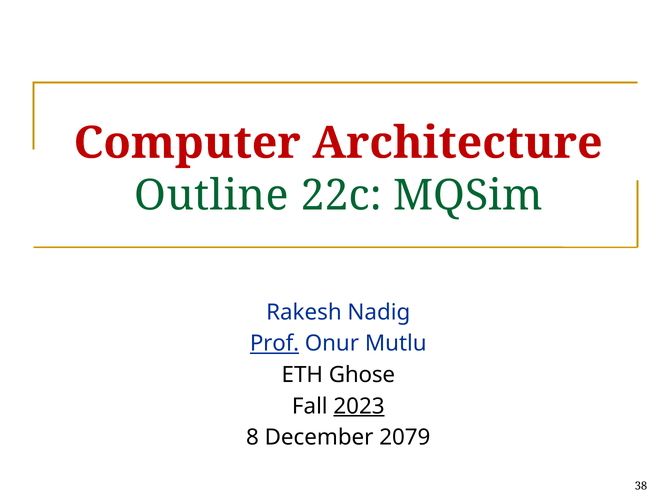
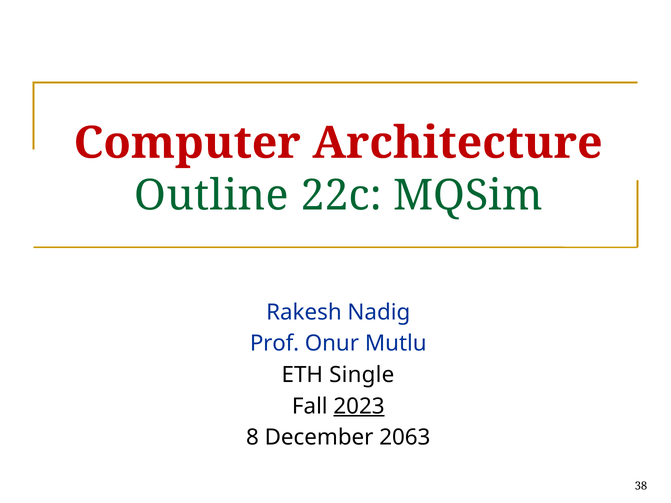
Prof underline: present -> none
Ghose: Ghose -> Single
2079: 2079 -> 2063
